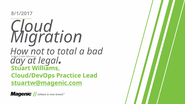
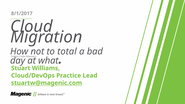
legal: legal -> what
